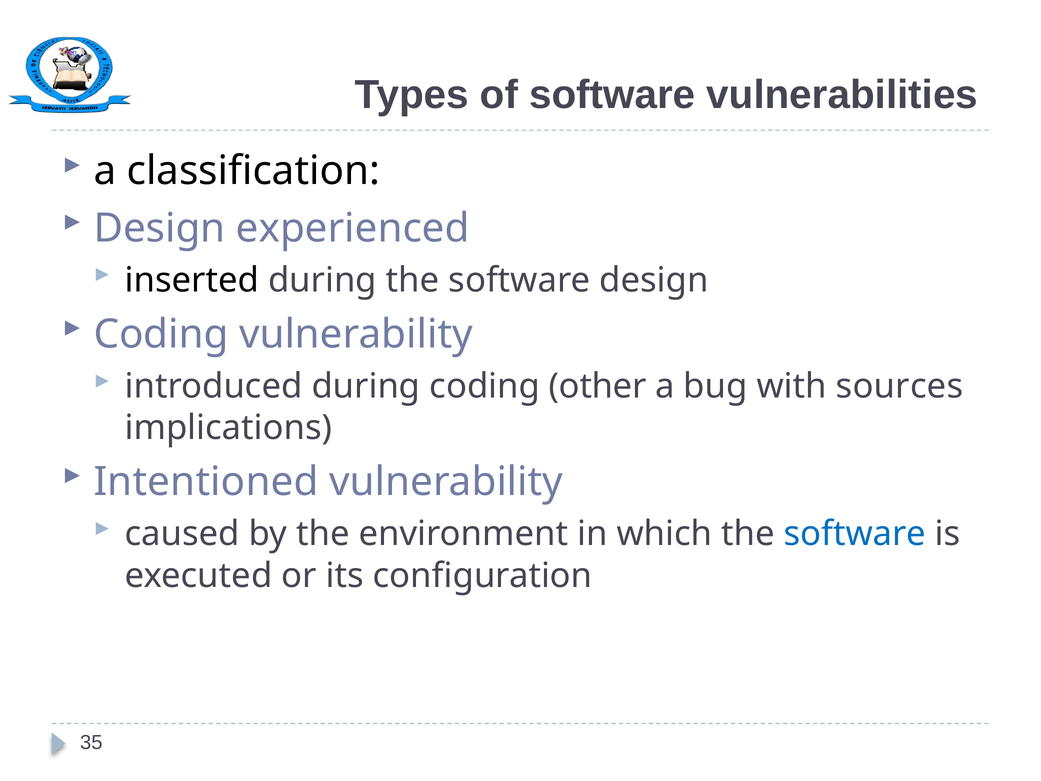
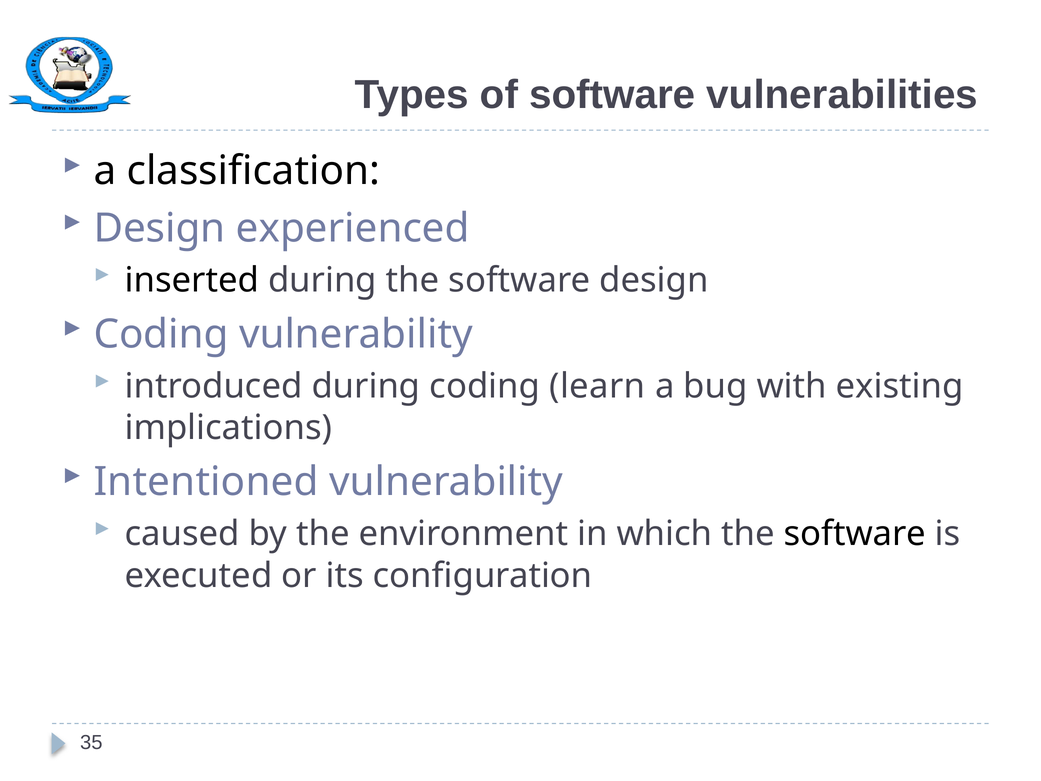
other: other -> learn
sources: sources -> existing
software at (855, 534) colour: blue -> black
